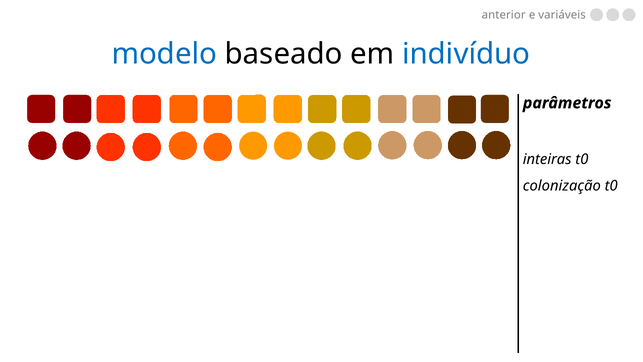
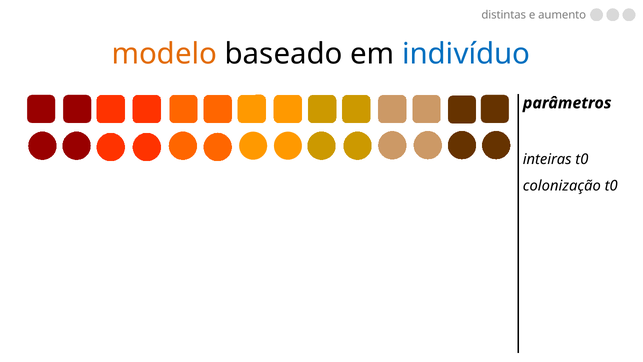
anterior: anterior -> distintas
variáveis: variáveis -> aumento
modelo colour: blue -> orange
